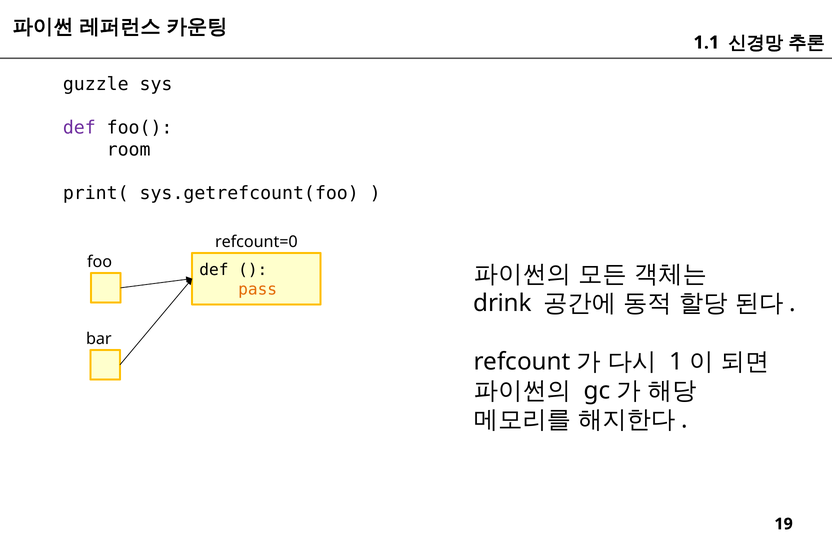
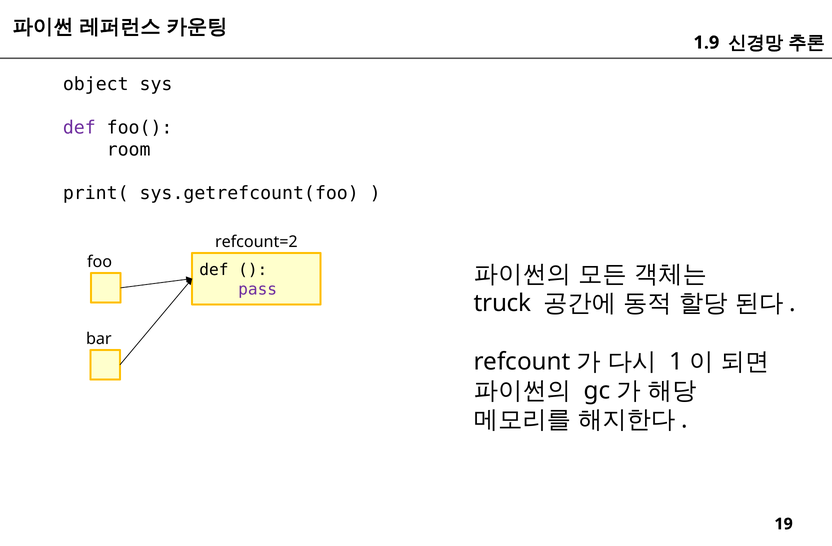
1.1: 1.1 -> 1.9
guzzle: guzzle -> object
refcount=0: refcount=0 -> refcount=2
pass colour: orange -> purple
drink: drink -> truck
